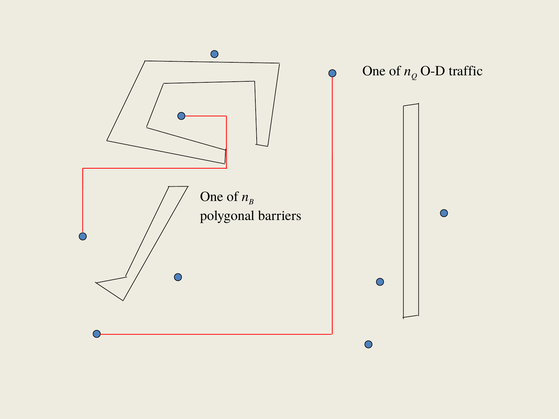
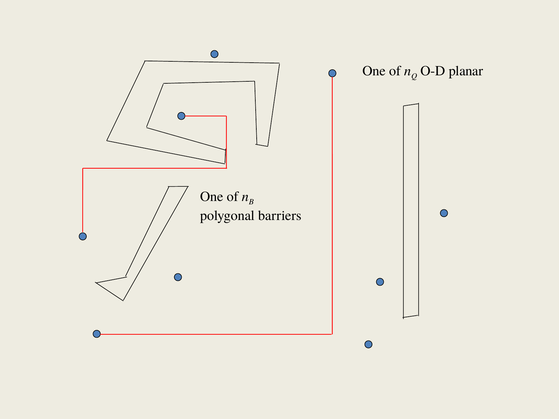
traffic: traffic -> planar
